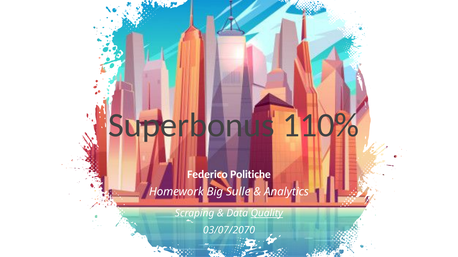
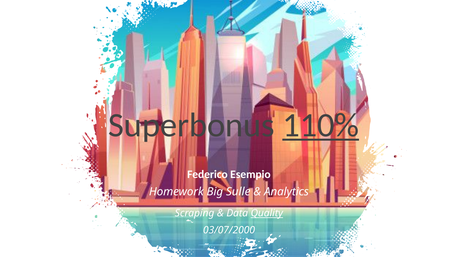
110% underline: none -> present
Politiche: Politiche -> Esempio
03/07/2070: 03/07/2070 -> 03/07/2000
